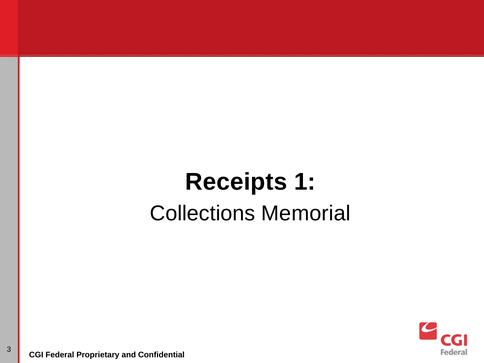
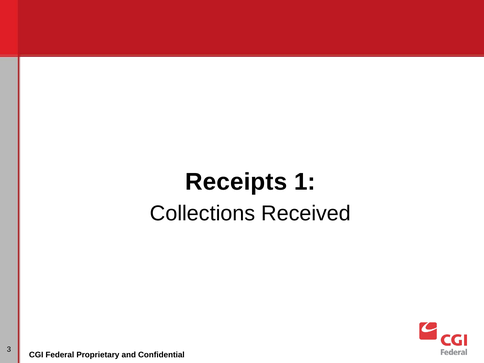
Memorial: Memorial -> Received
